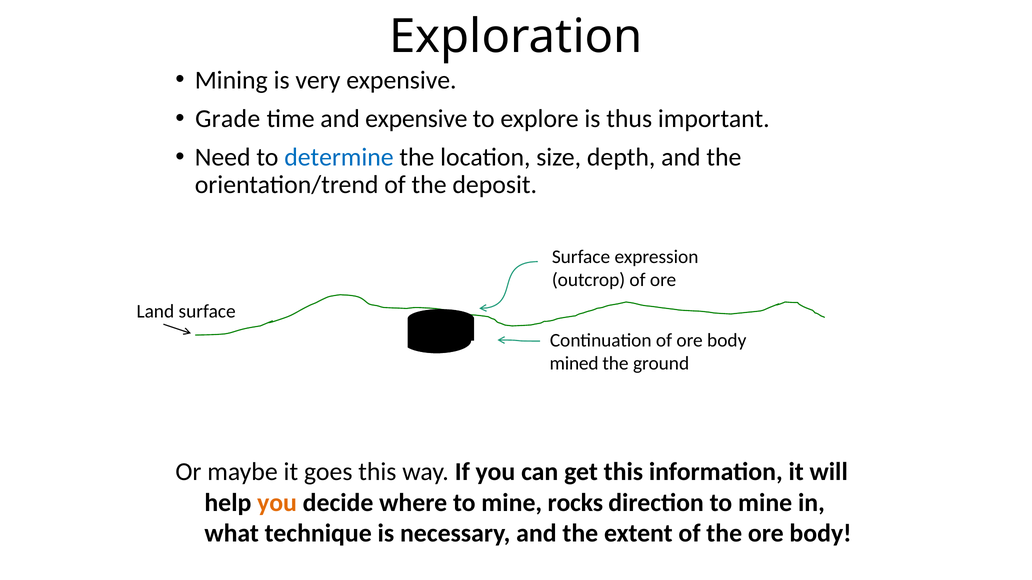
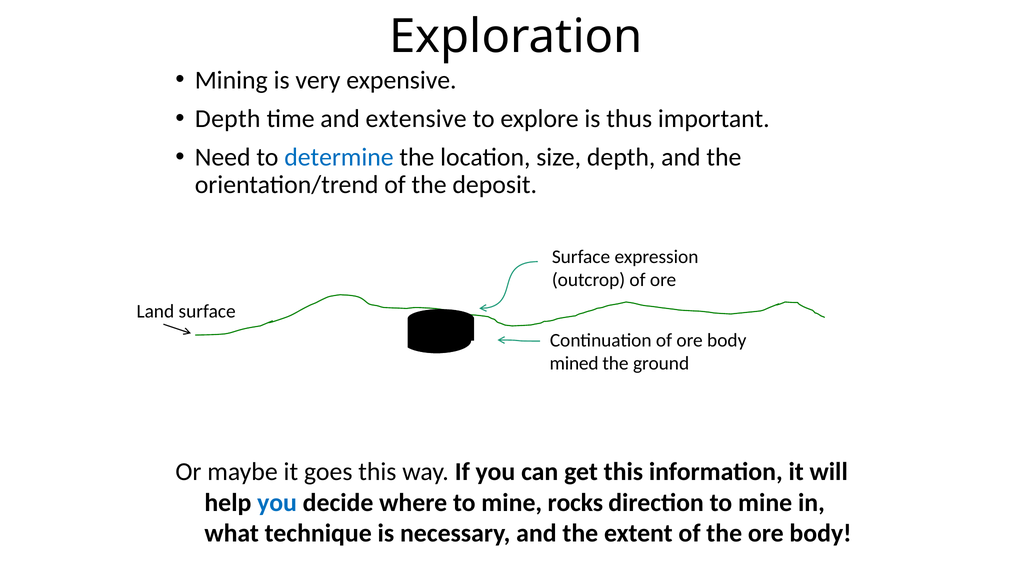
Grade at (228, 119): Grade -> Depth
and expensive: expensive -> extensive
you at (277, 503) colour: orange -> blue
